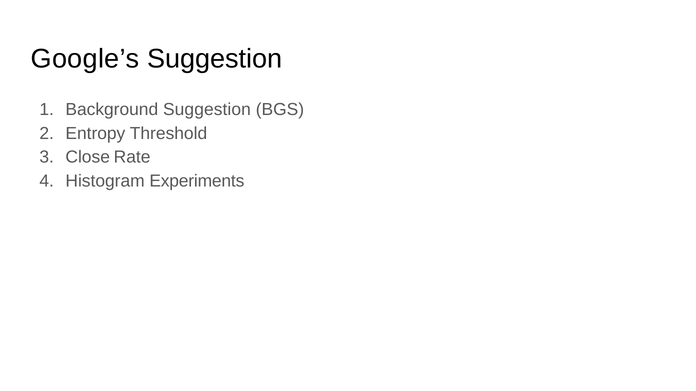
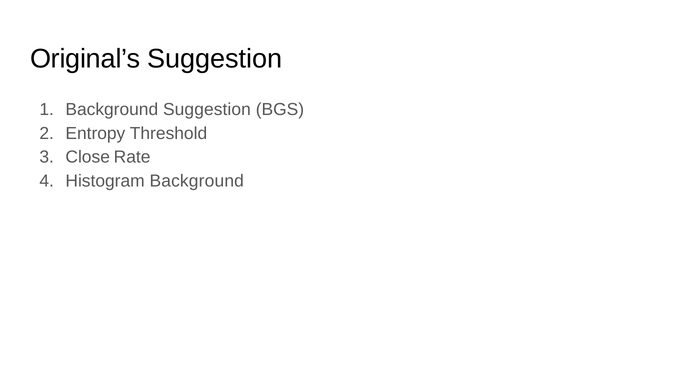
Google’s: Google’s -> Original’s
Histogram Experiments: Experiments -> Background
